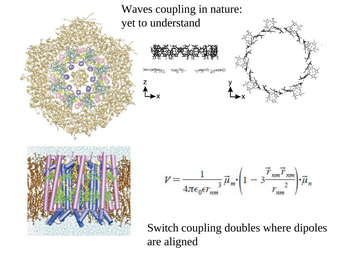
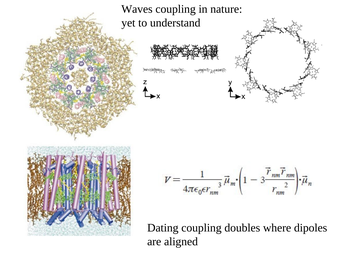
Switch: Switch -> Dating
